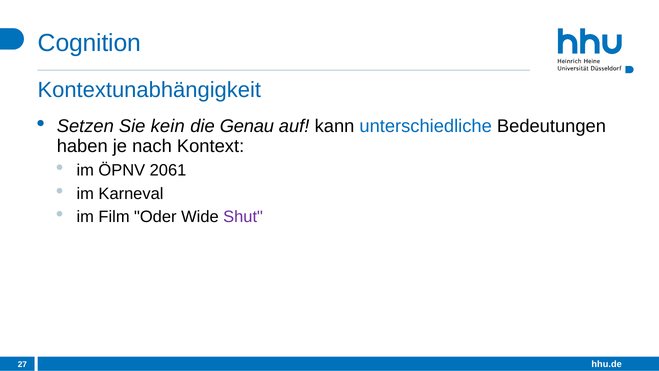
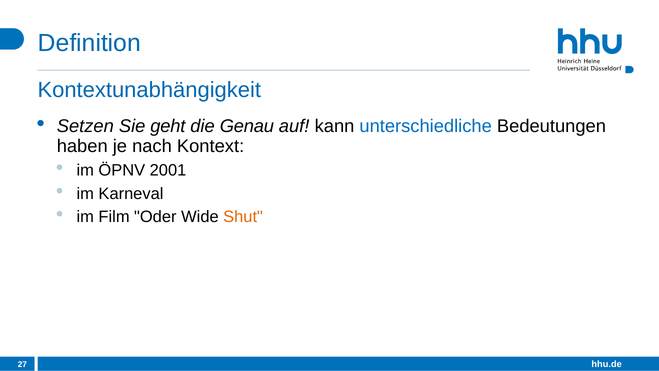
Cognition: Cognition -> Definition
kein: kein -> geht
2061: 2061 -> 2001
Shut colour: purple -> orange
